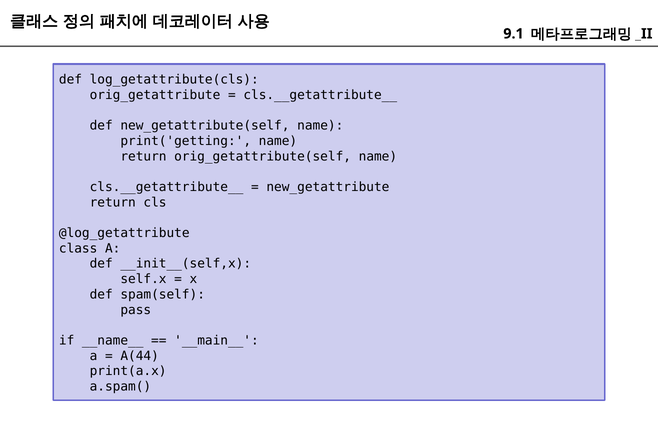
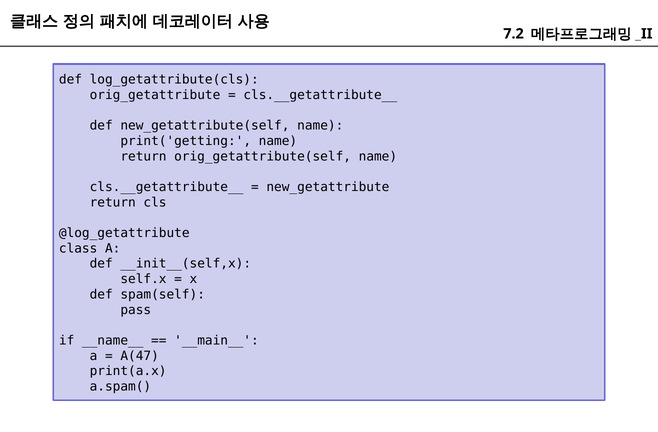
9.1: 9.1 -> 7.2
A(44: A(44 -> A(47
